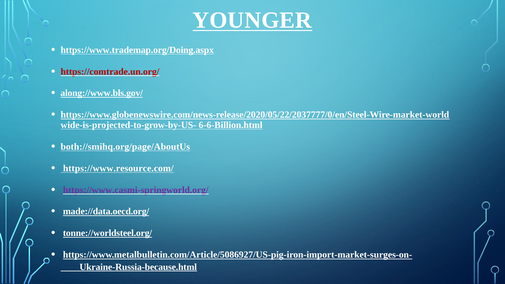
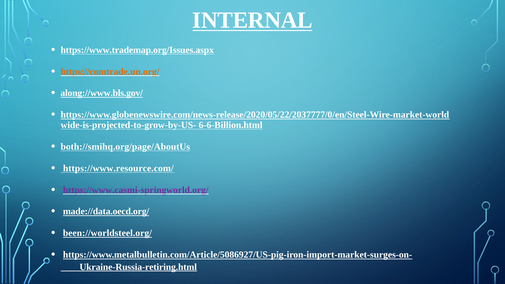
YOUNGER: YOUNGER -> INTERNAL
https://www.trademap.org/Doing.aspx: https://www.trademap.org/Doing.aspx -> https://www.trademap.org/Issues.aspx
https://comtrade.un.org/ colour: red -> orange
tonne://worldsteel.org/: tonne://worldsteel.org/ -> been://worldsteel.org/
Ukraine-Russia-because.html: Ukraine-Russia-because.html -> Ukraine-Russia-retiring.html
